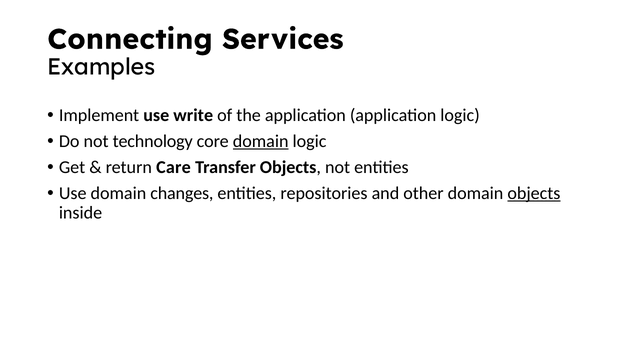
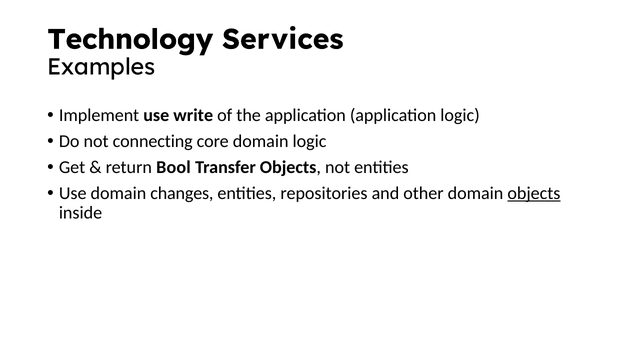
Connecting: Connecting -> Technology
technology: technology -> connecting
domain at (261, 142) underline: present -> none
Care: Care -> Bool
